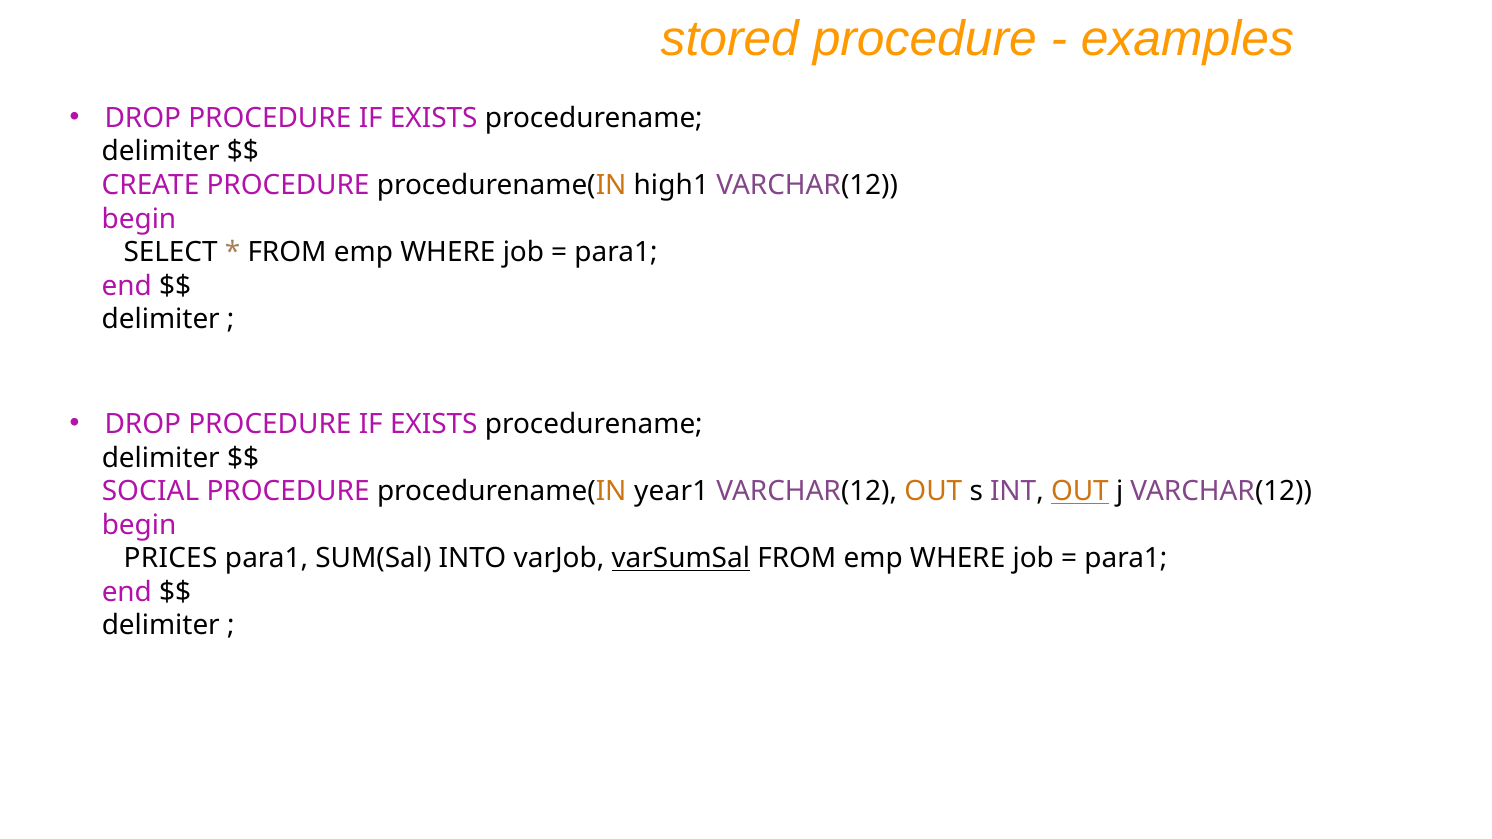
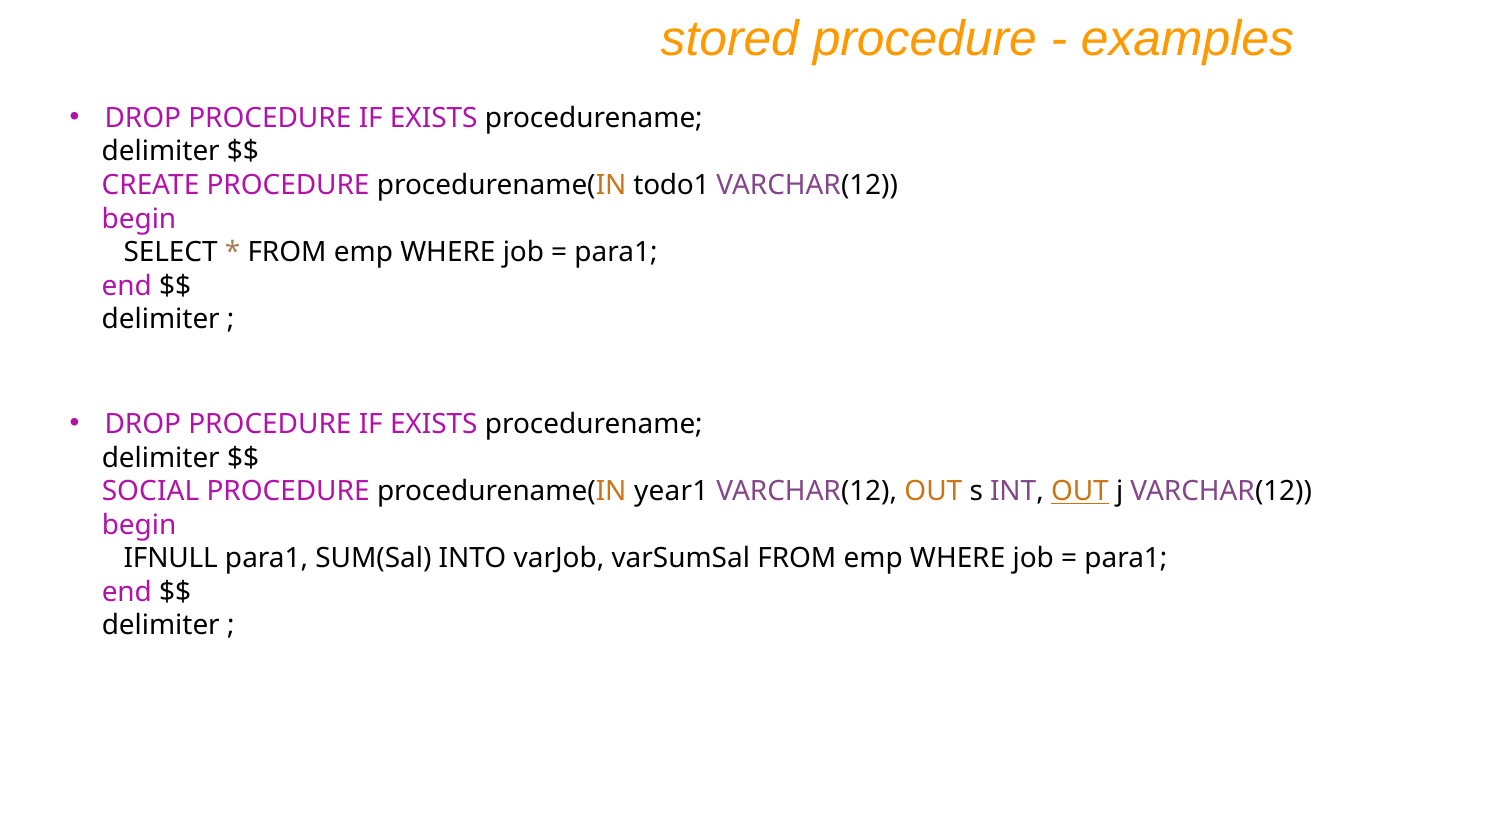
high1: high1 -> todo1
PRICES: PRICES -> IFNULL
varSumSal underline: present -> none
